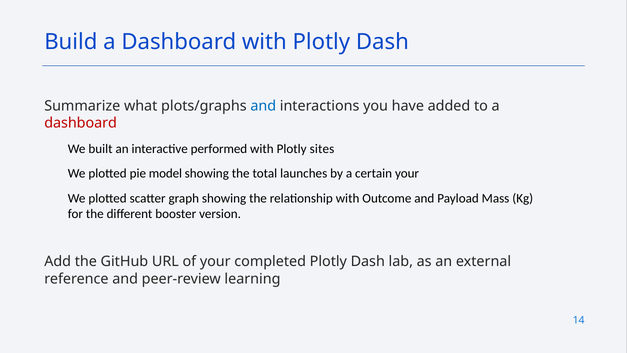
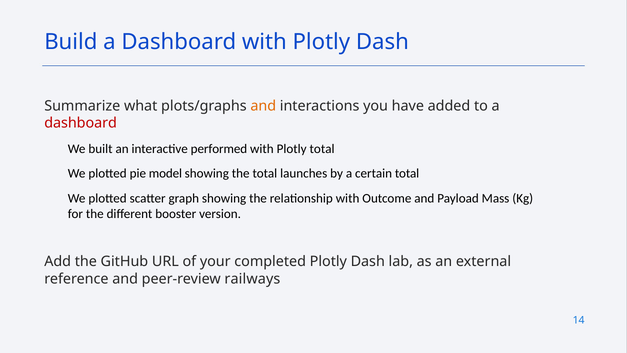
and at (263, 106) colour: blue -> orange
Plotly sites: sites -> total
certain your: your -> total
learning: learning -> railways
